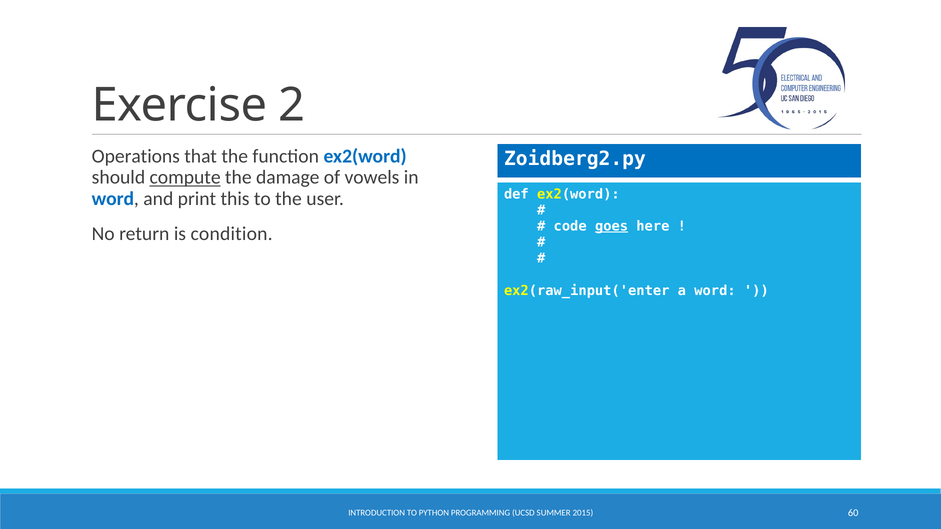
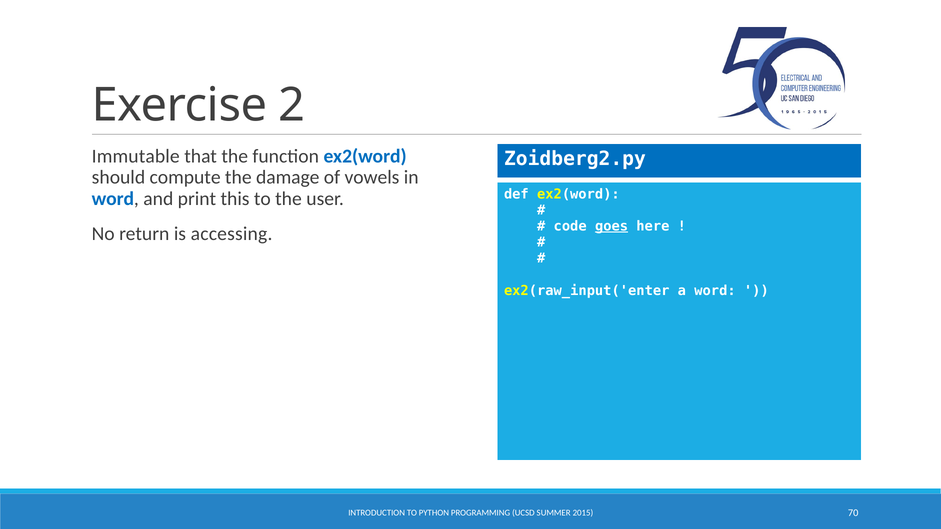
Operations: Operations -> Immutable
compute underline: present -> none
condition: condition -> accessing
60: 60 -> 70
